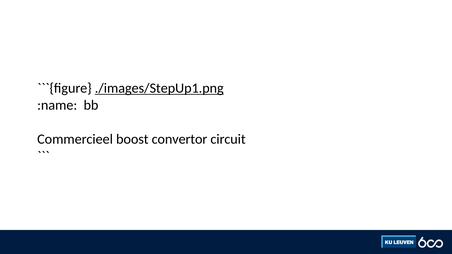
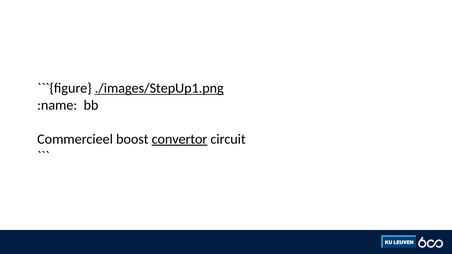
convertor underline: none -> present
